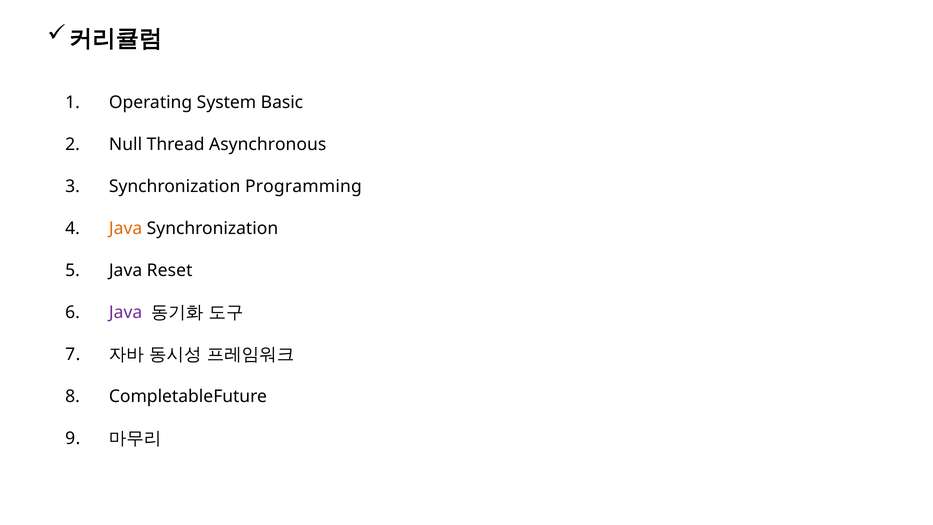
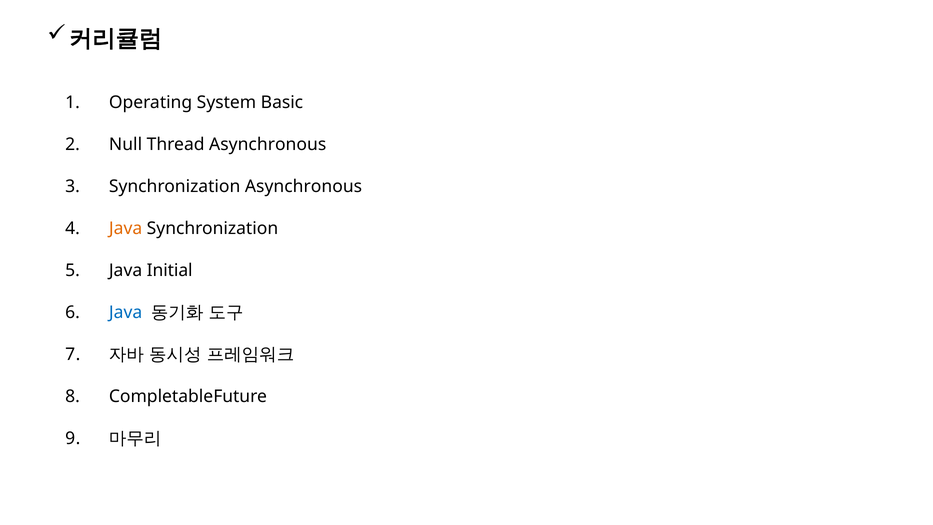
Synchronization Programming: Programming -> Asynchronous
Reset: Reset -> Initial
Java at (126, 313) colour: purple -> blue
